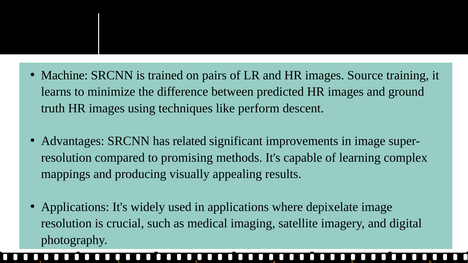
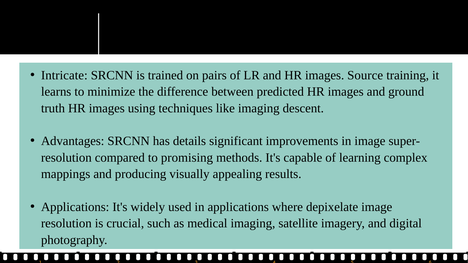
Machine: Machine -> Intricate
like perform: perform -> imaging
related: related -> details
